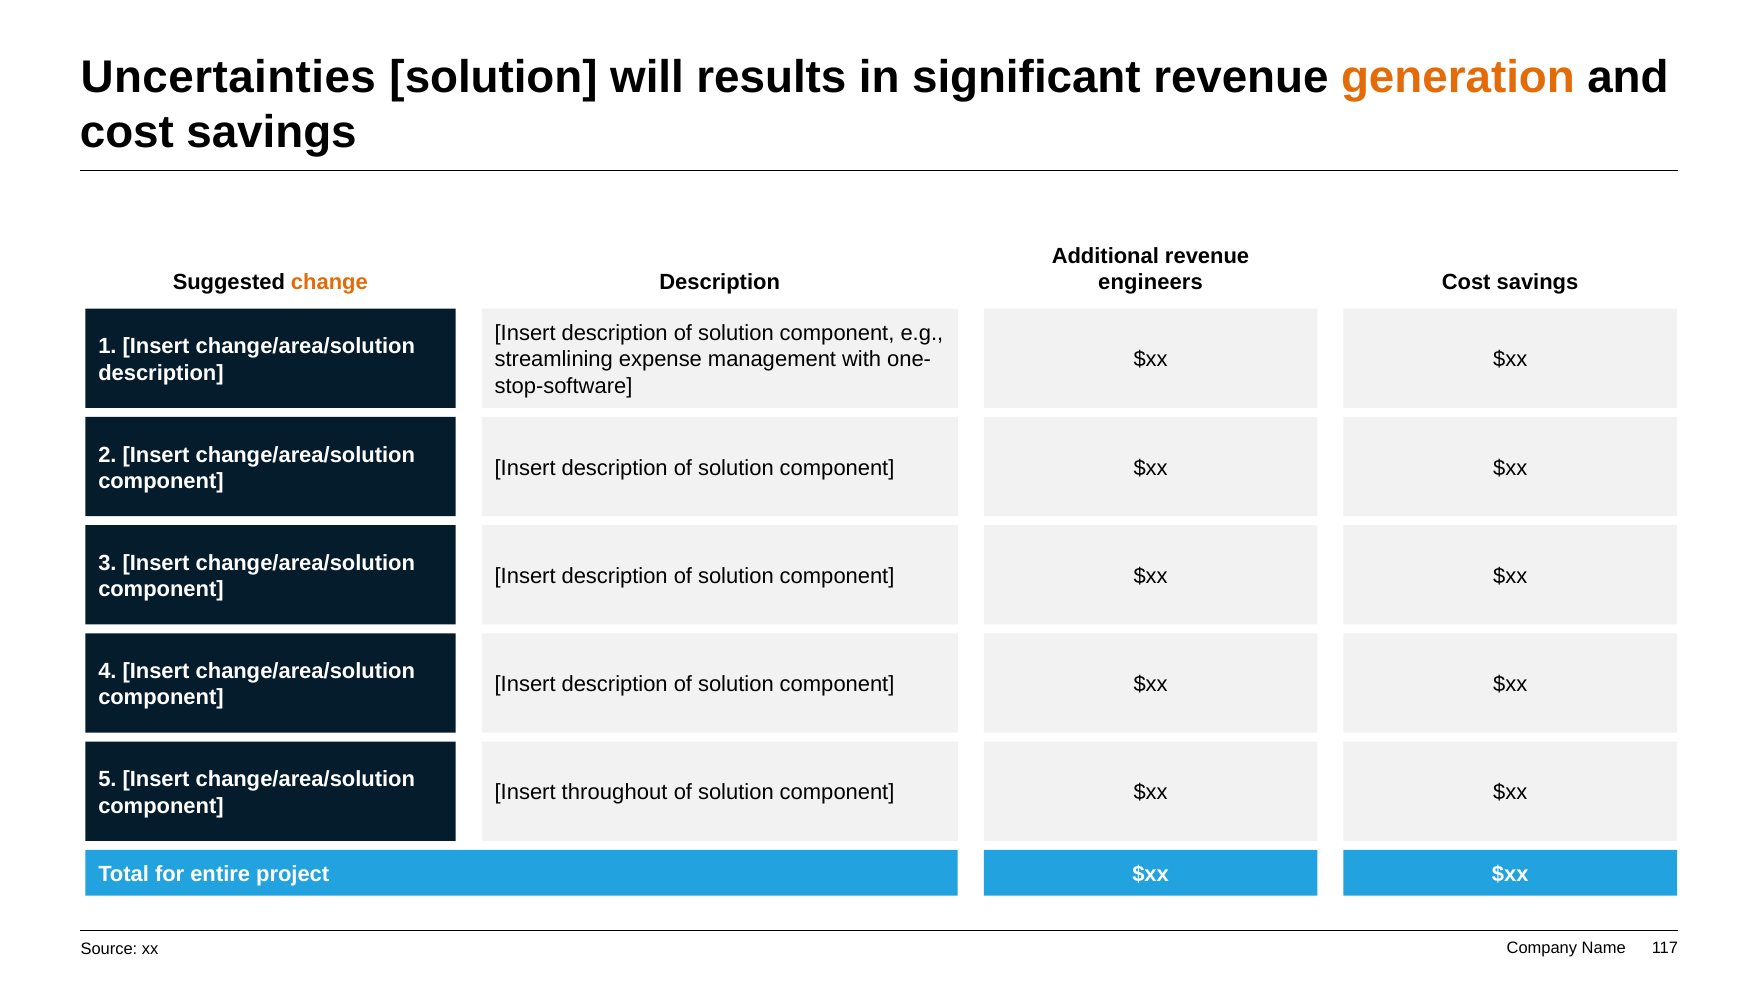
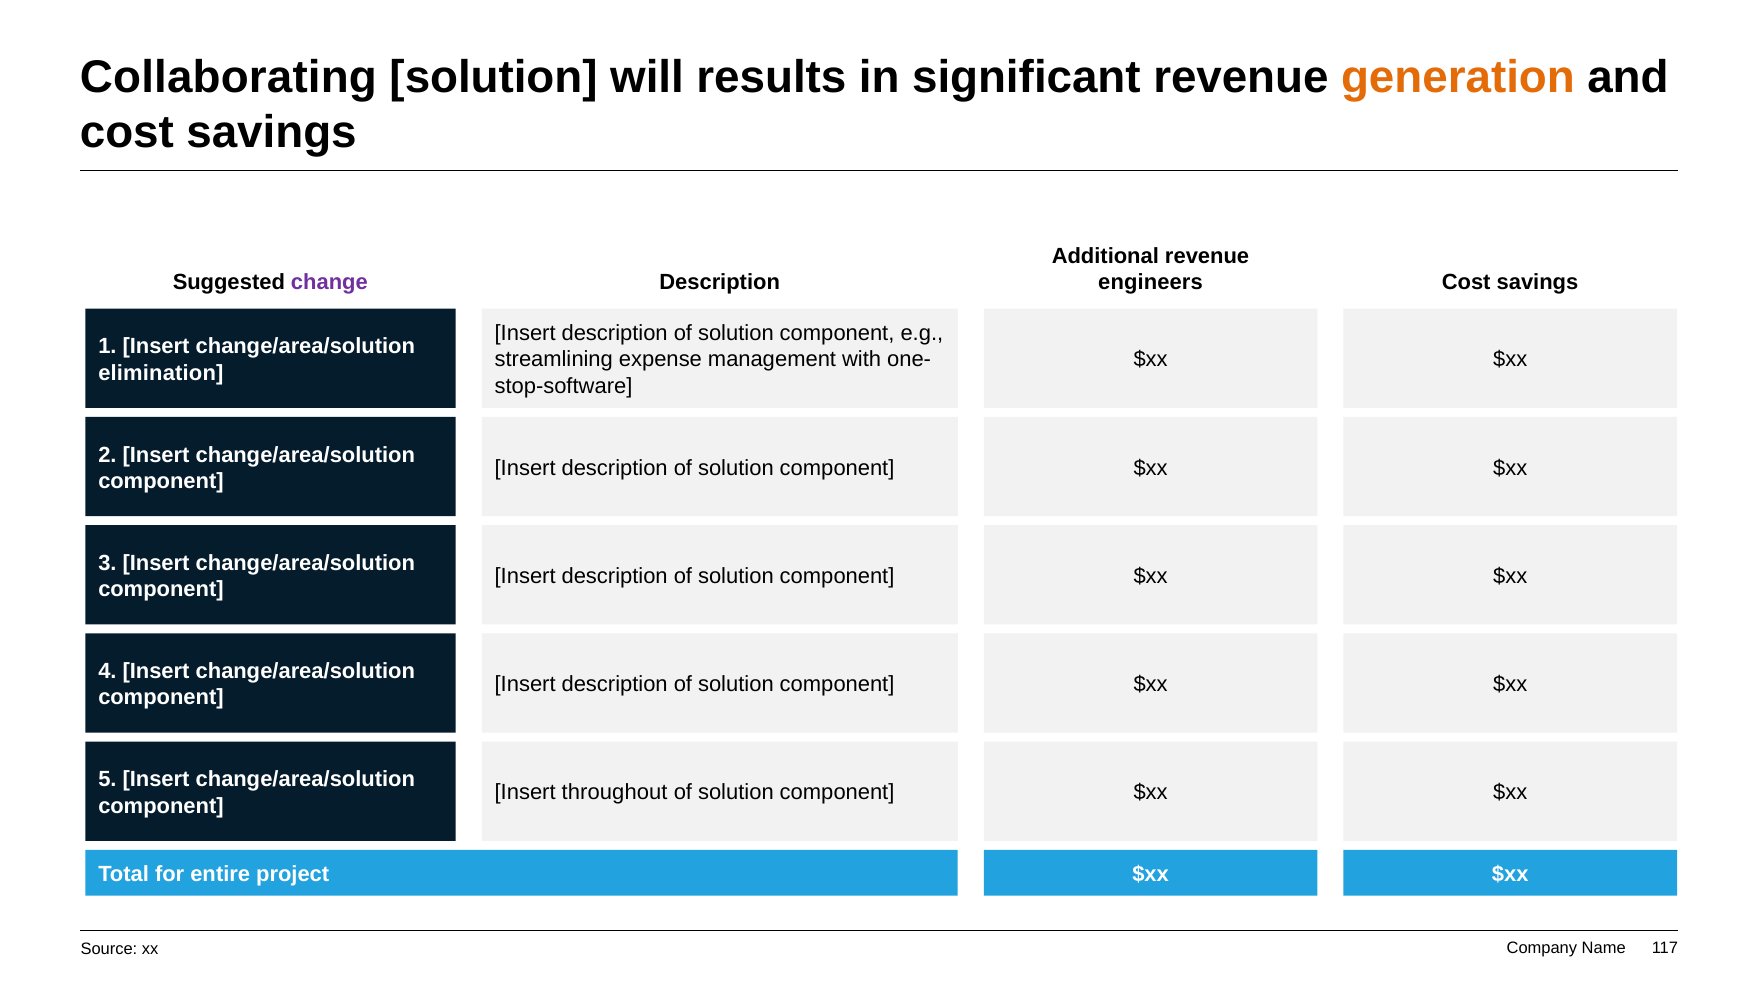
Uncertainties: Uncertainties -> Collaborating
change colour: orange -> purple
description at (161, 373): description -> elimination
